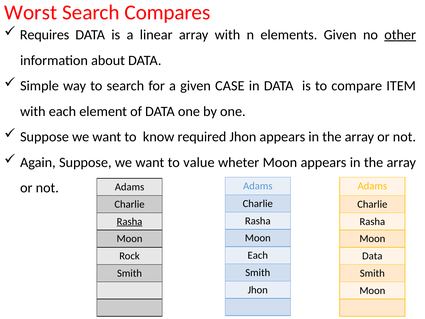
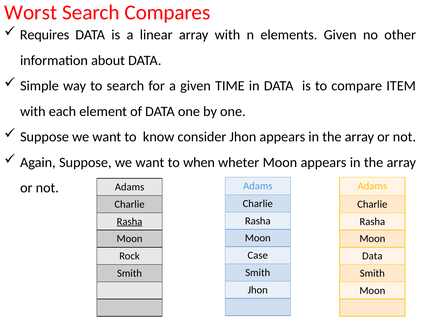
other underline: present -> none
CASE: CASE -> TIME
required: required -> consider
value: value -> when
Each at (258, 255): Each -> Case
